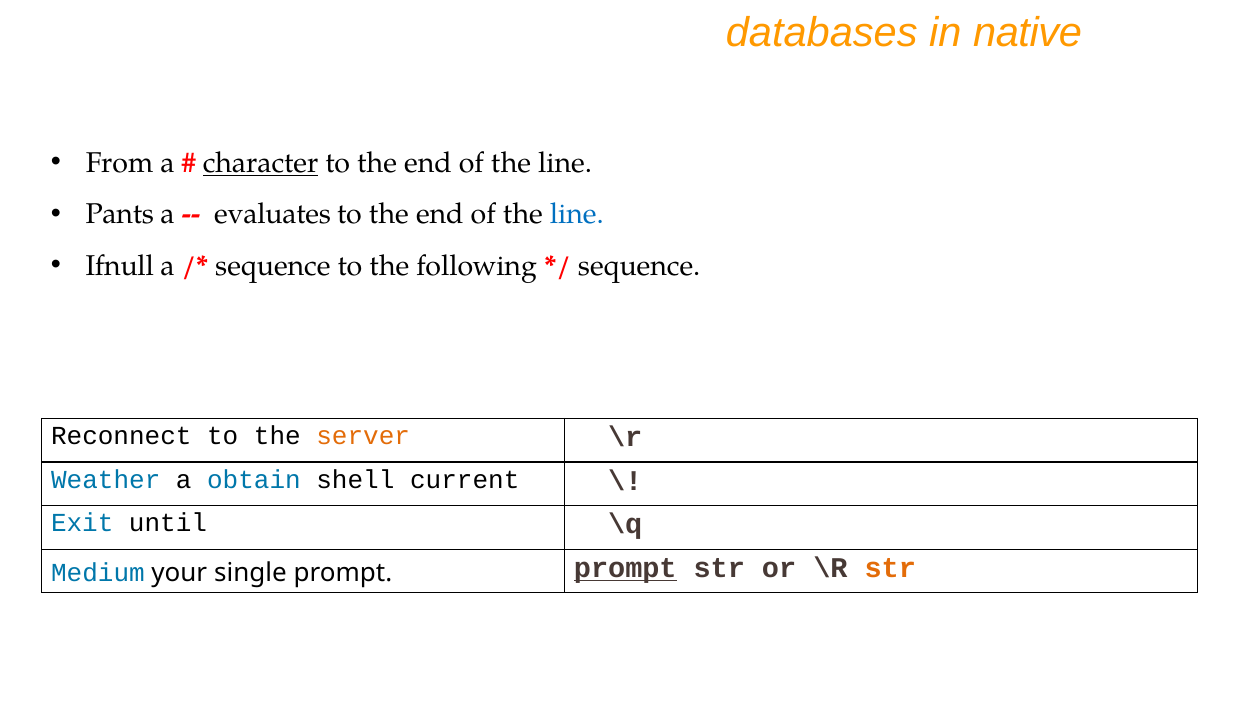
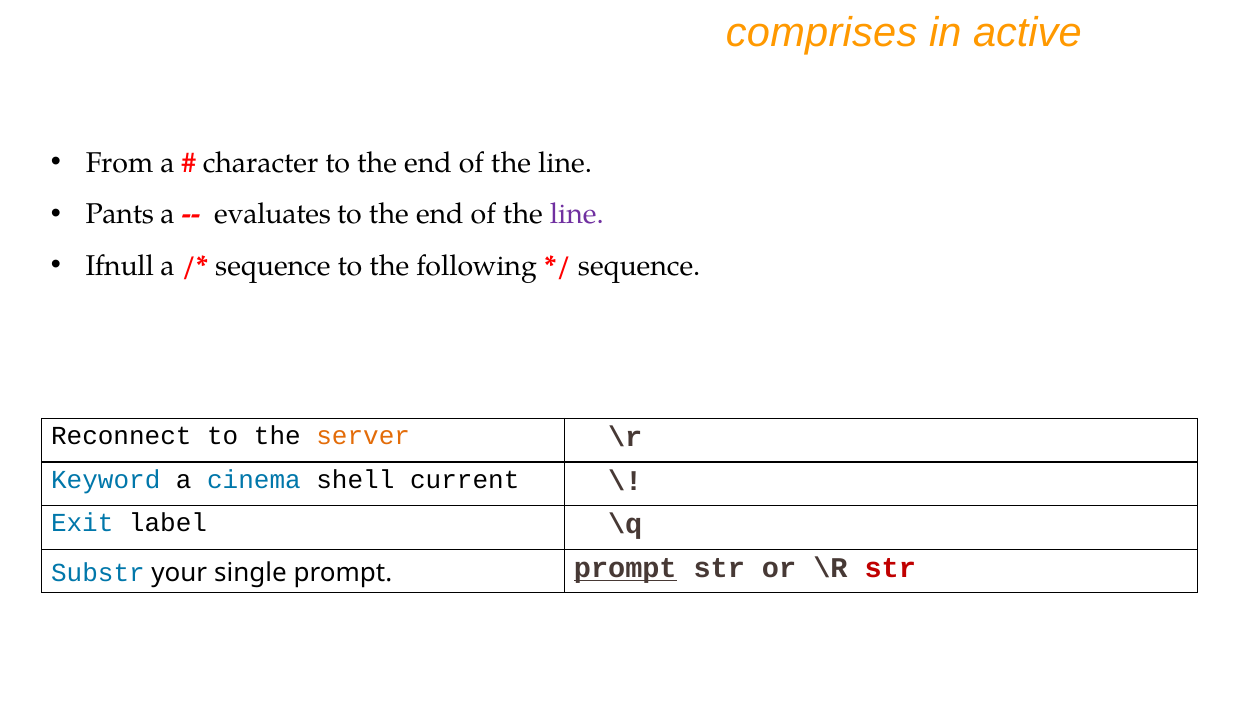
databases: databases -> comprises
native: native -> active
character underline: present -> none
line at (577, 215) colour: blue -> purple
Weather: Weather -> Keyword
obtain: obtain -> cinema
until: until -> label
Medium: Medium -> Substr
str at (890, 569) colour: orange -> red
